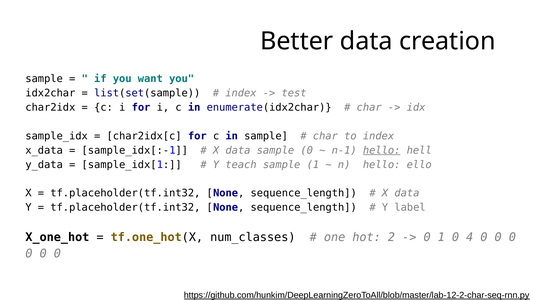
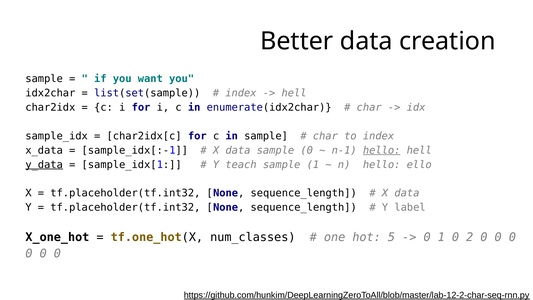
test at (294, 93): test -> hell
y_data underline: none -> present
2: 2 -> 5
4: 4 -> 2
